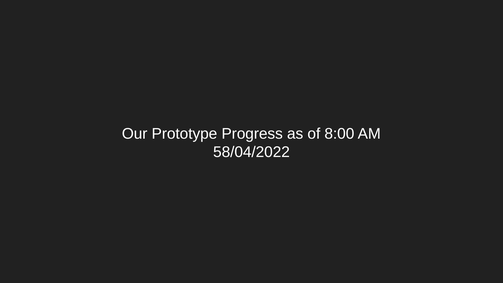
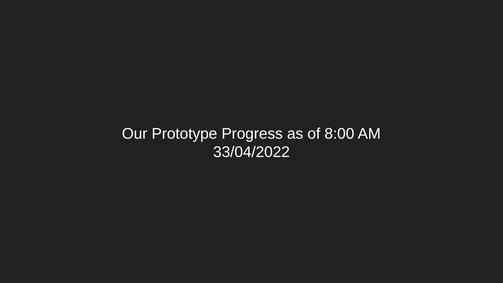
58/04/2022: 58/04/2022 -> 33/04/2022
